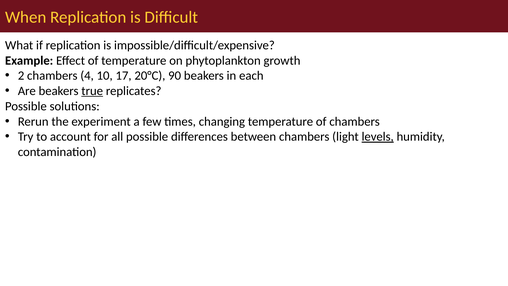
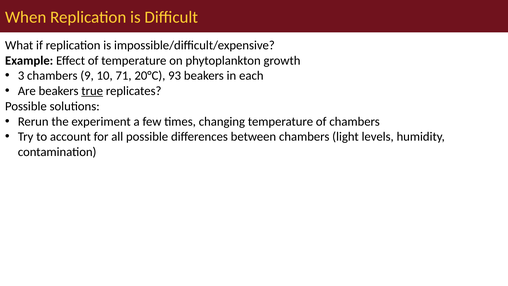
2: 2 -> 3
4: 4 -> 9
17: 17 -> 71
90: 90 -> 93
levels underline: present -> none
